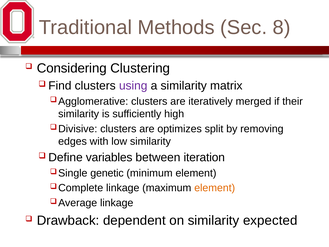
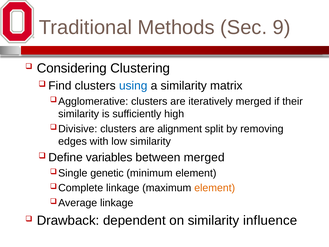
8: 8 -> 9
using colour: purple -> blue
optimizes: optimizes -> alignment
between iteration: iteration -> merged
expected: expected -> influence
